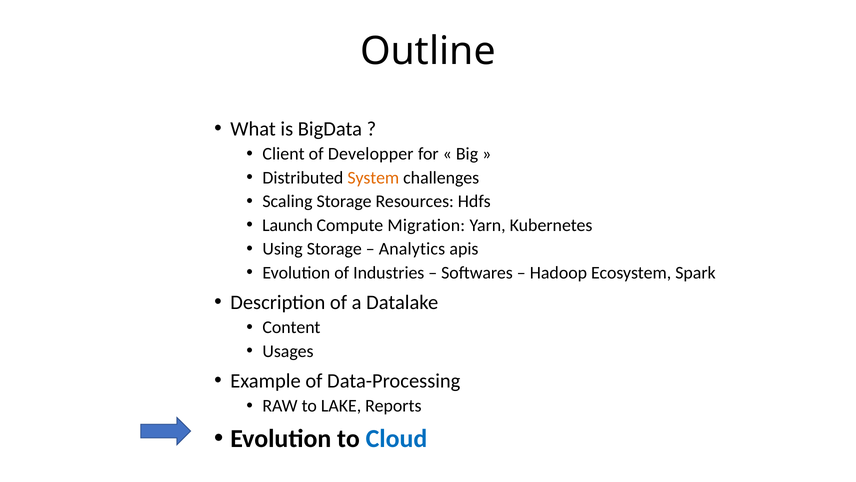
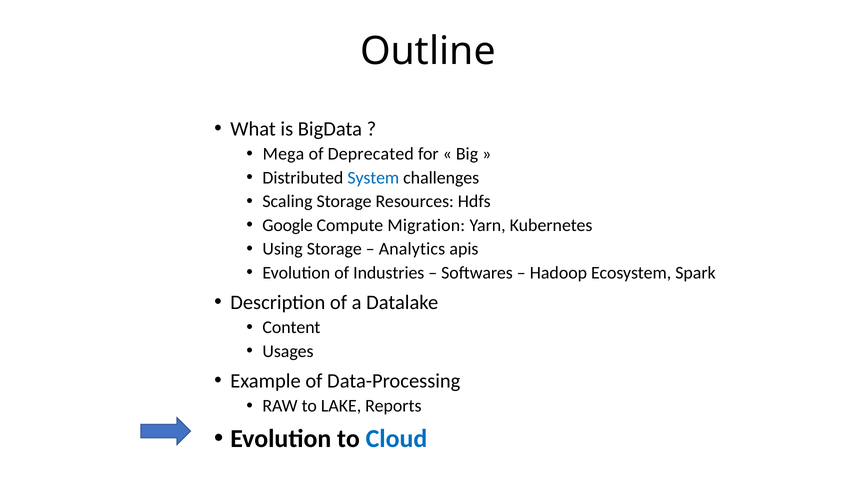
Client: Client -> Mega
Developper: Developper -> Deprecated
System colour: orange -> blue
Launch: Launch -> Google
